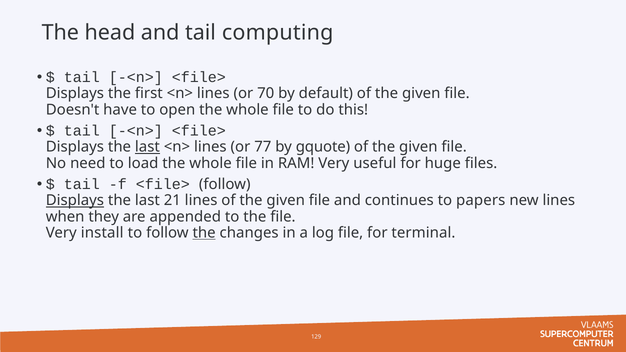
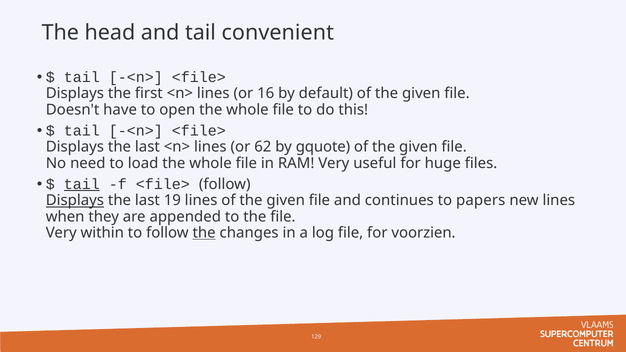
computing: computing -> convenient
70: 70 -> 16
last at (147, 147) underline: present -> none
77: 77 -> 62
tail at (82, 184) underline: none -> present
21: 21 -> 19
install: install -> within
terminal: terminal -> voorzien
